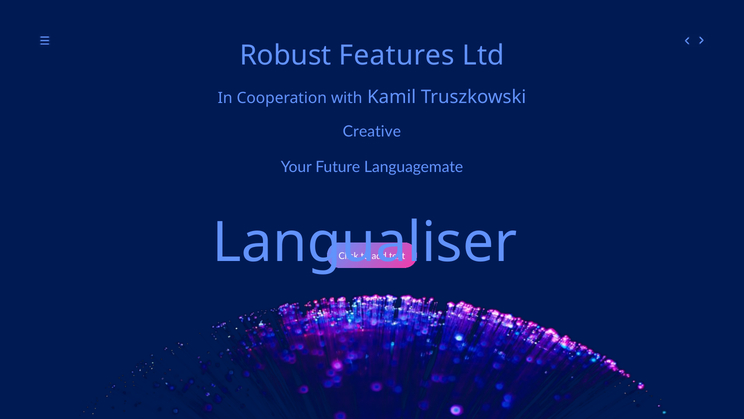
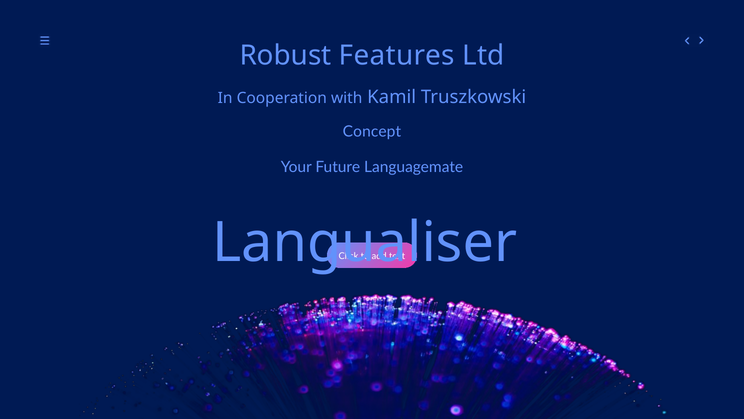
Creative: Creative -> Concept
